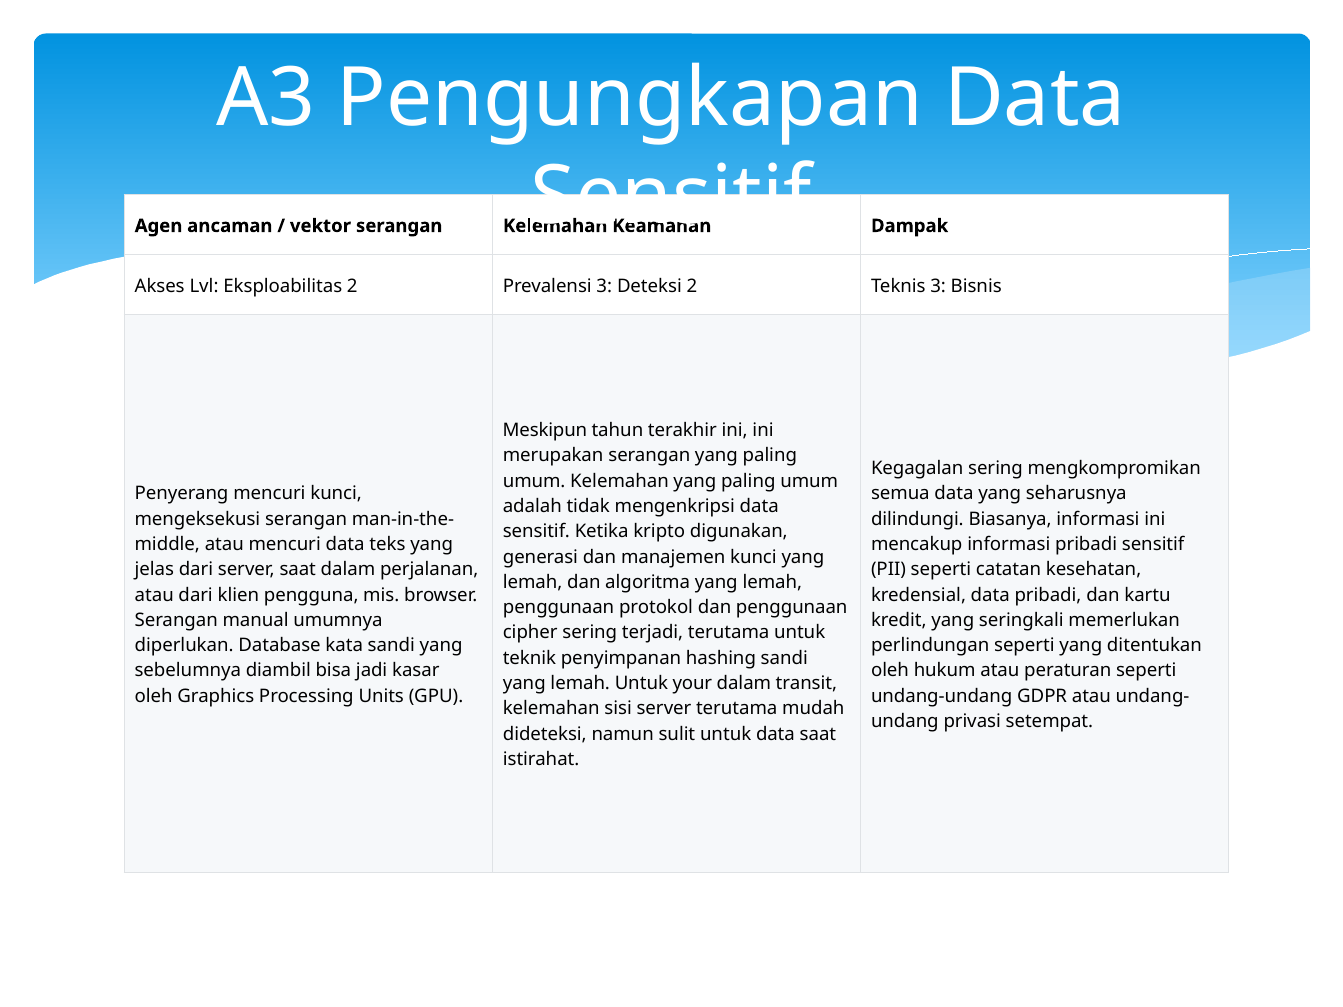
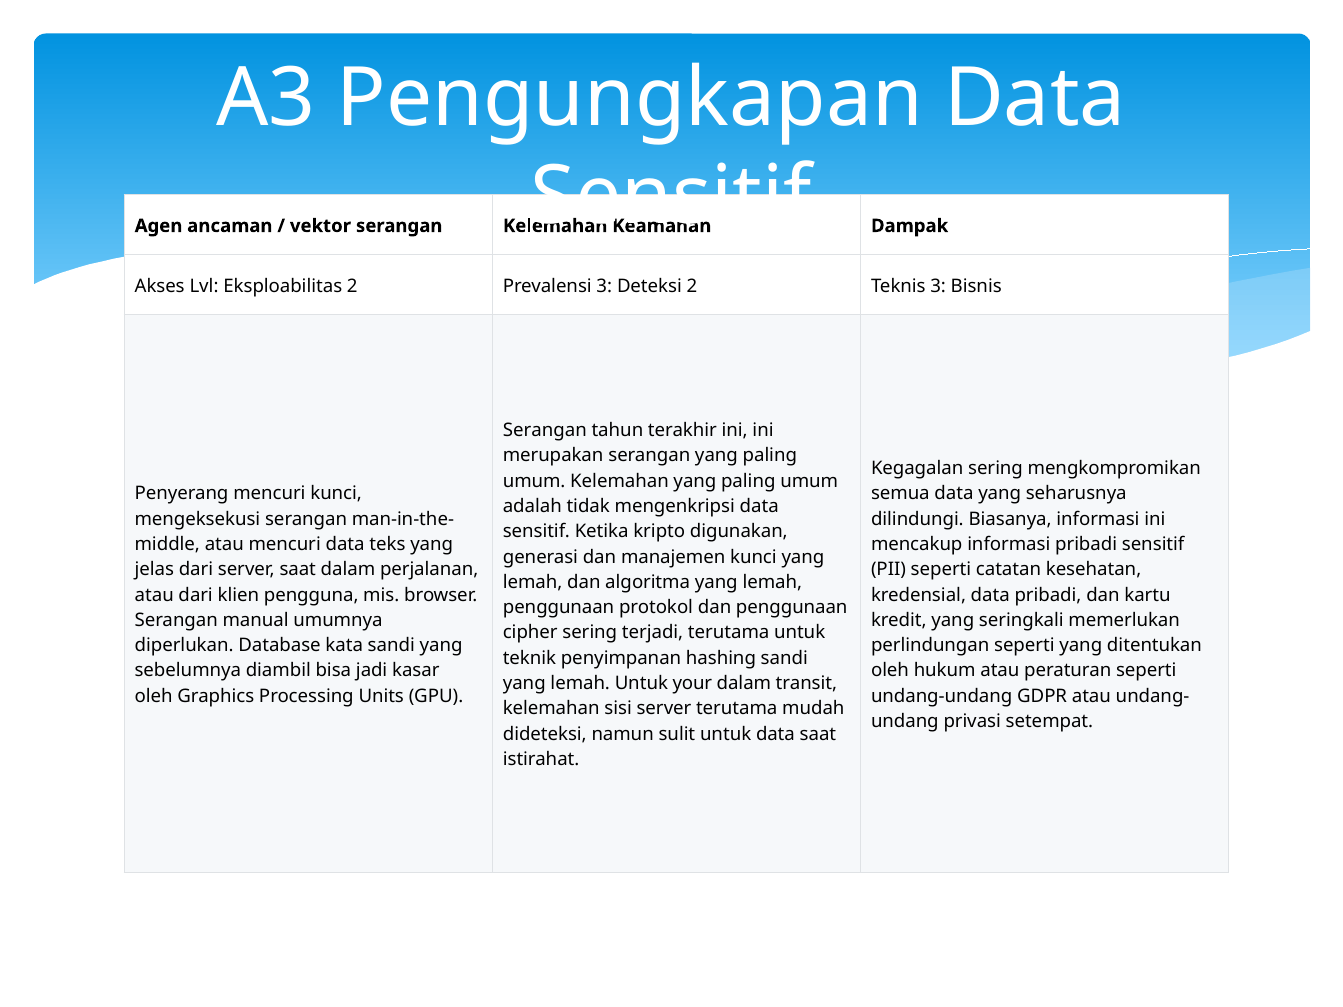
Meskipun at (545, 430): Meskipun -> Serangan
